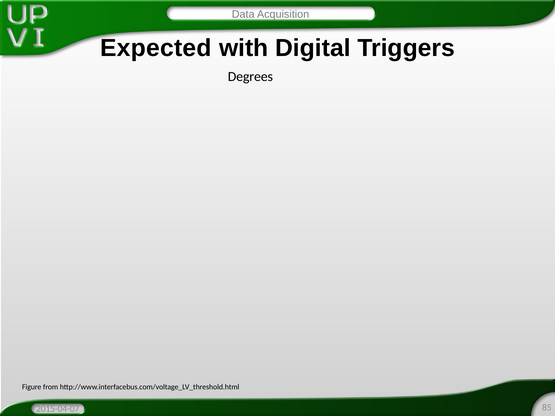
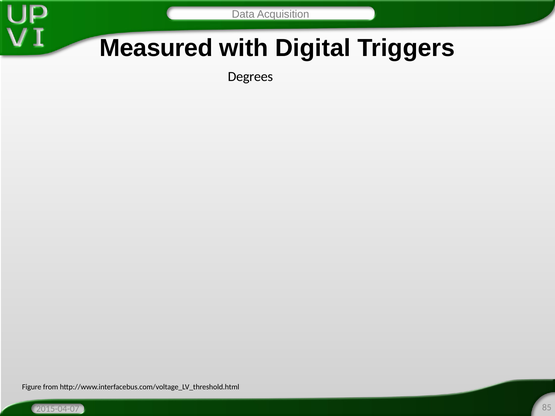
Expected: Expected -> Measured
